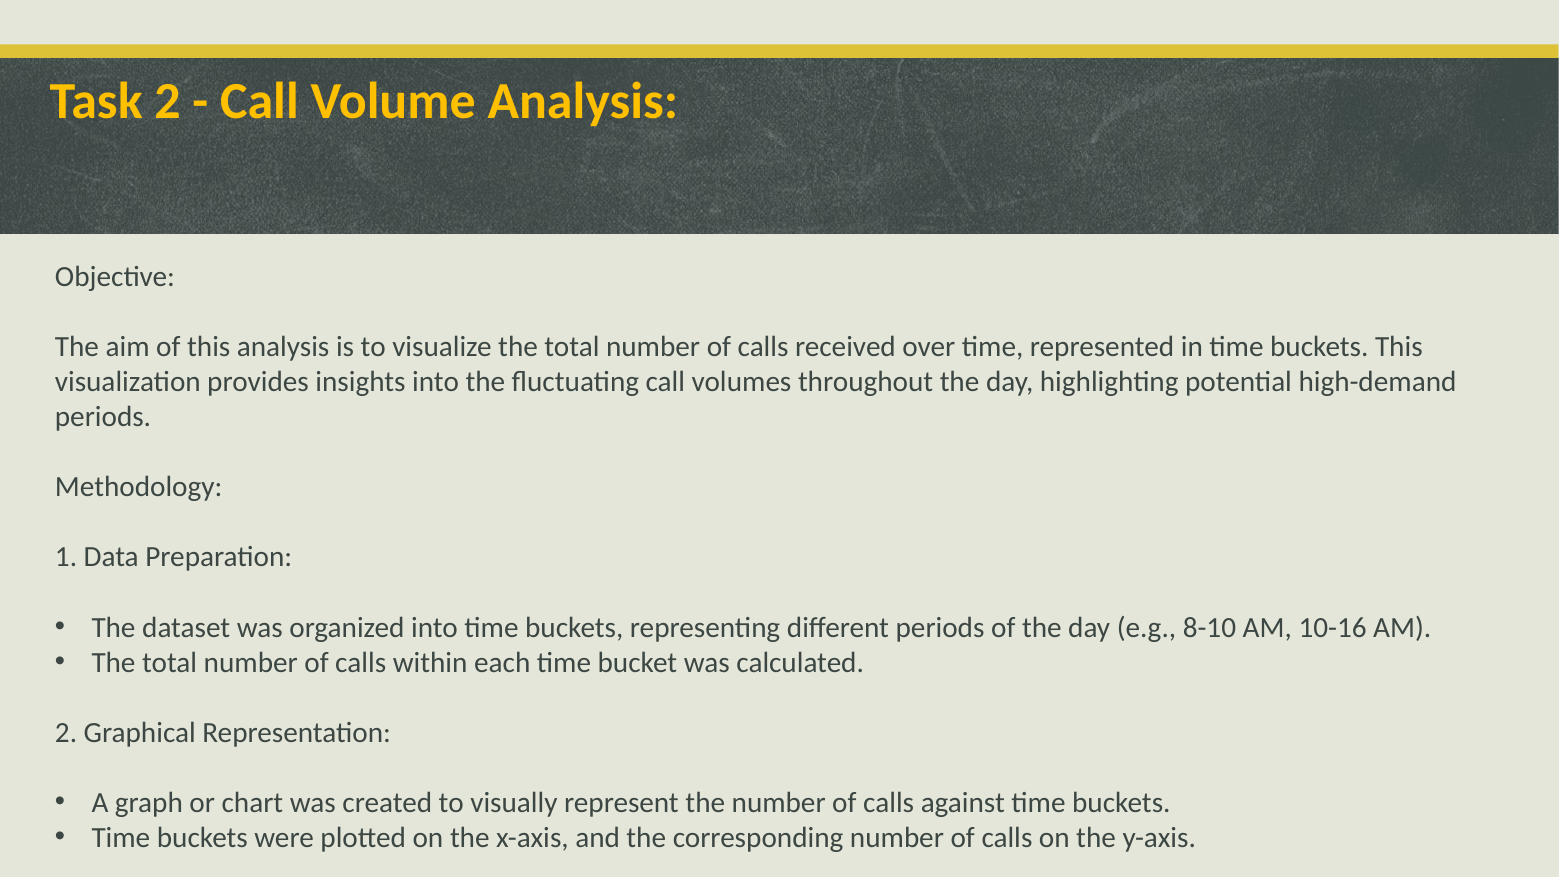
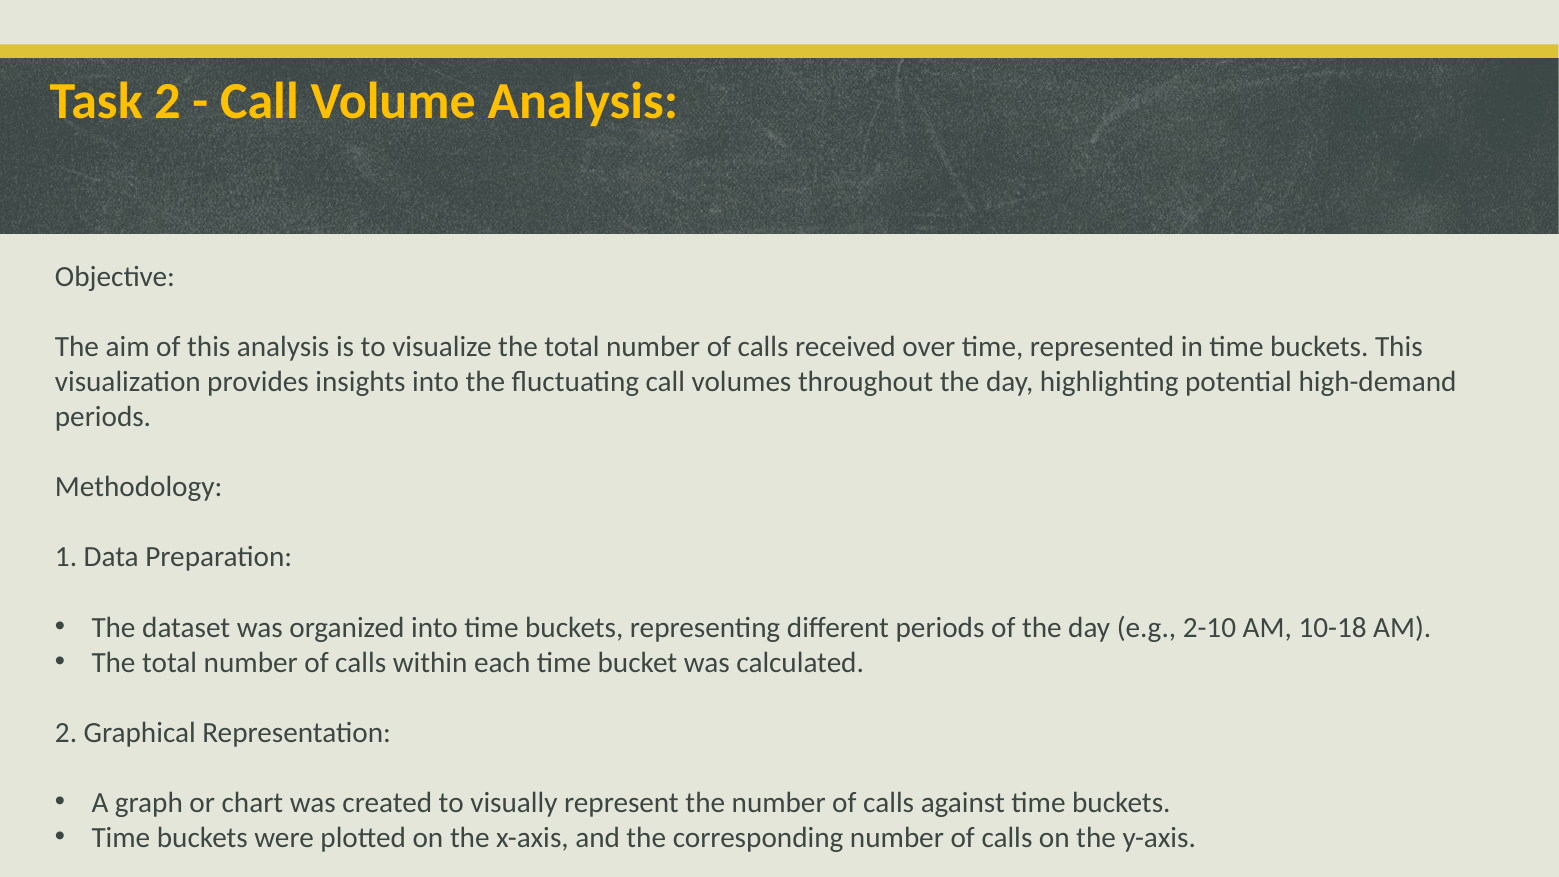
8-10: 8-10 -> 2-10
10-16: 10-16 -> 10-18
